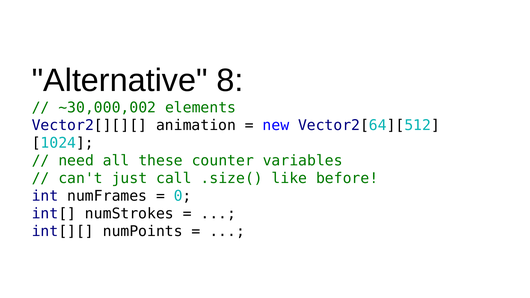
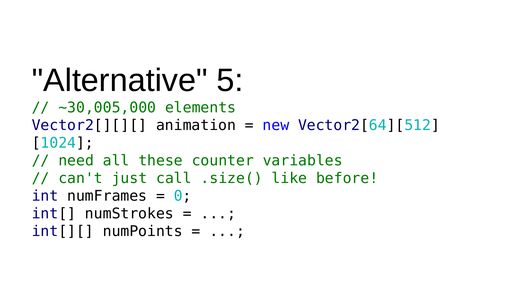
8: 8 -> 5
~30,000,002: ~30,000,002 -> ~30,005,000
